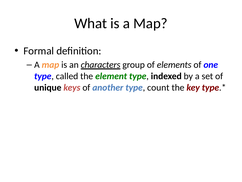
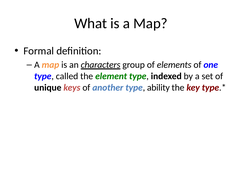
count: count -> ability
